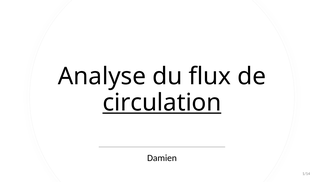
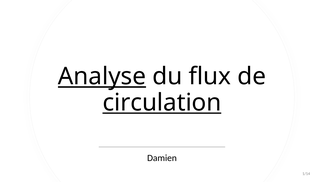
Analyse underline: none -> present
